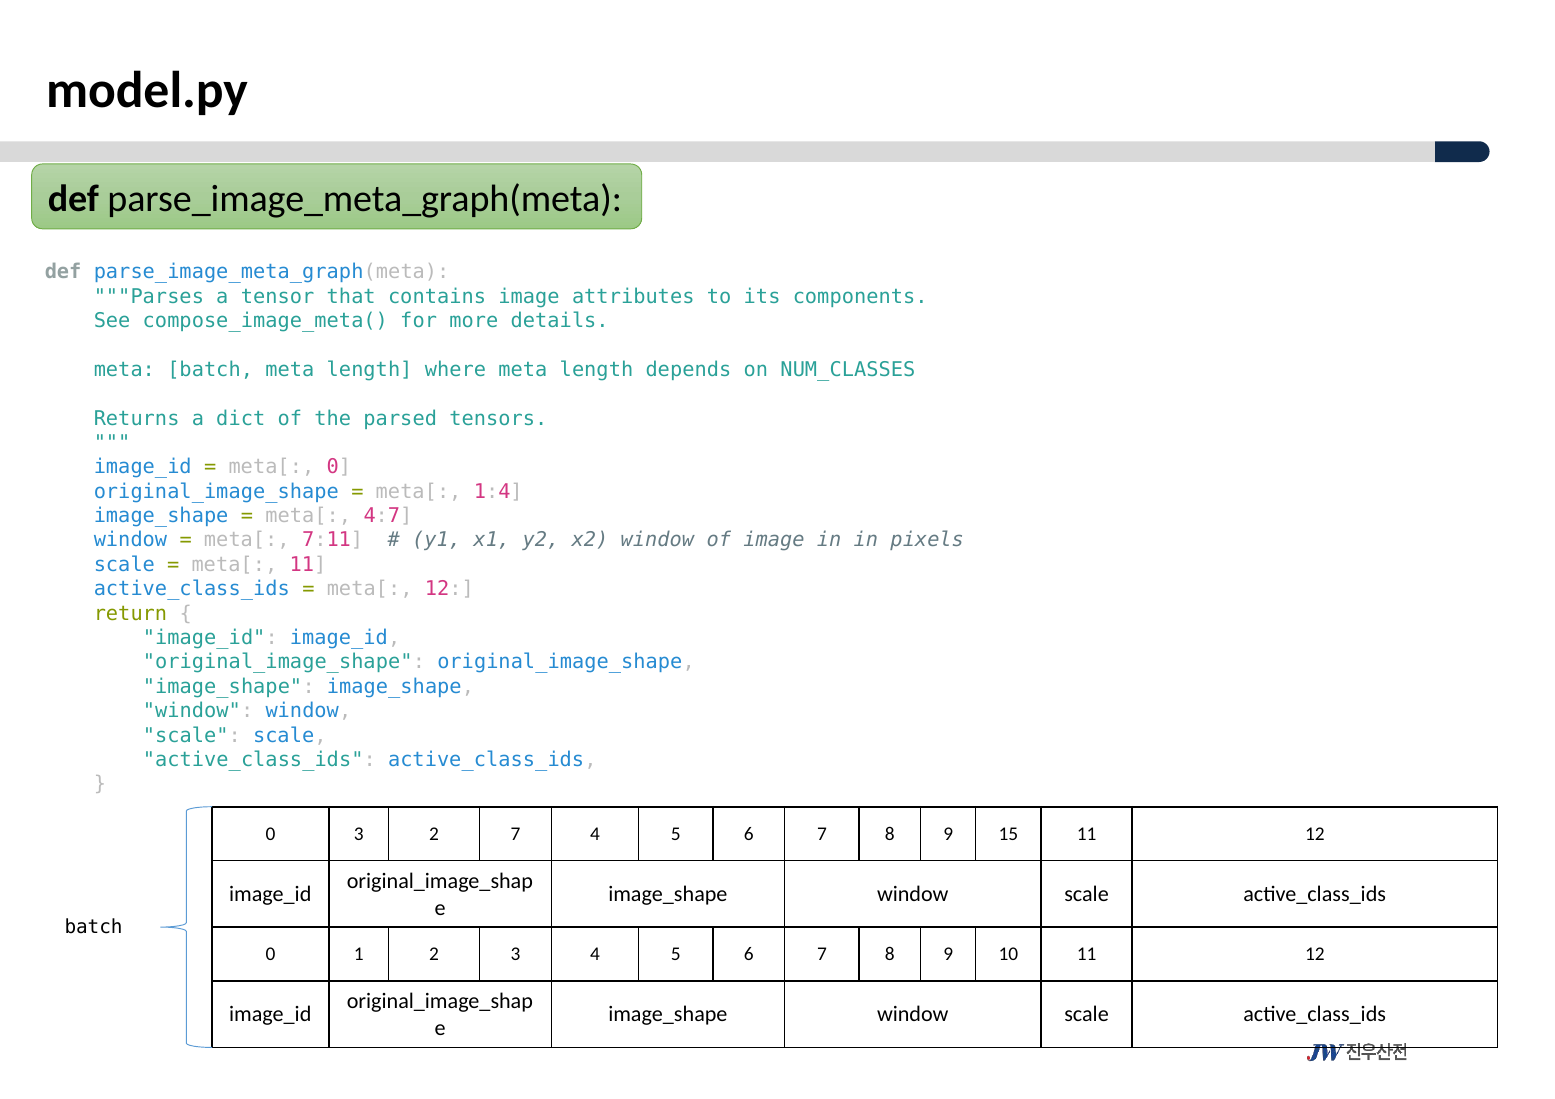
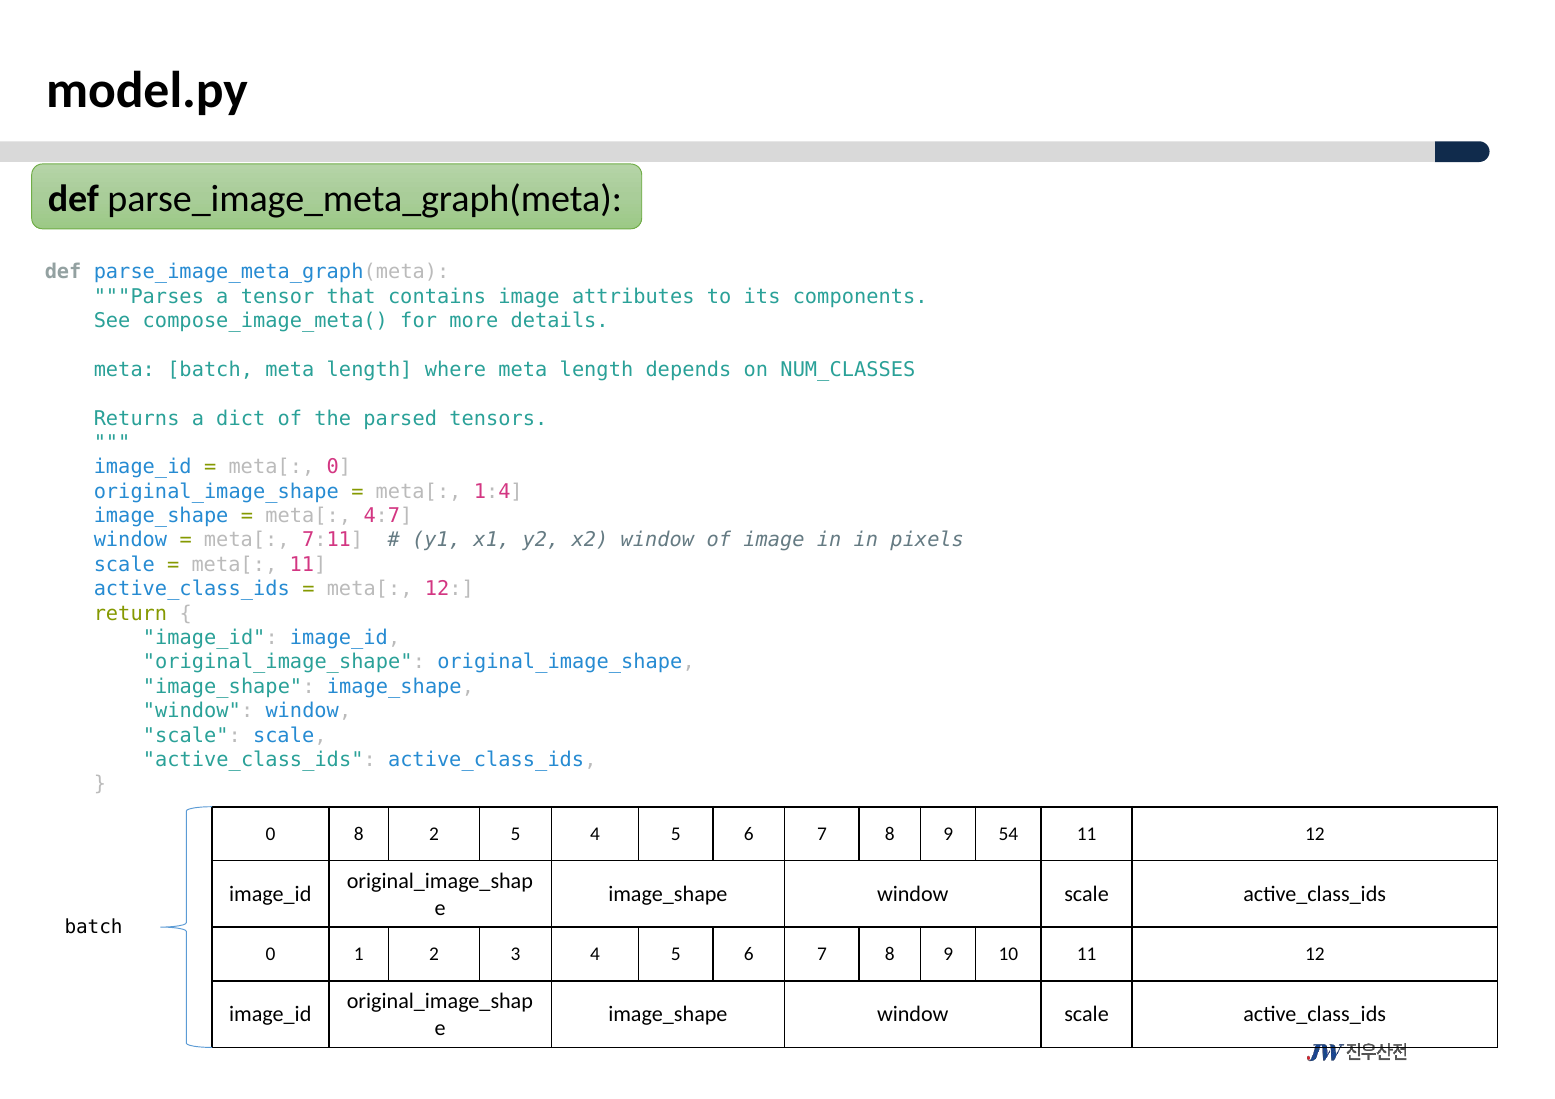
0 3: 3 -> 8
2 7: 7 -> 5
15: 15 -> 54
